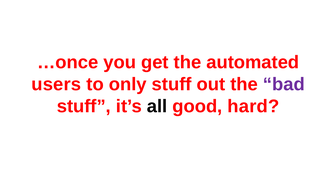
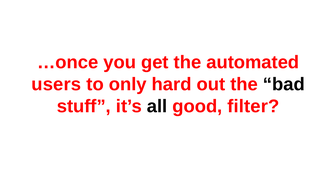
only stuff: stuff -> hard
bad colour: purple -> black
hard: hard -> filter
